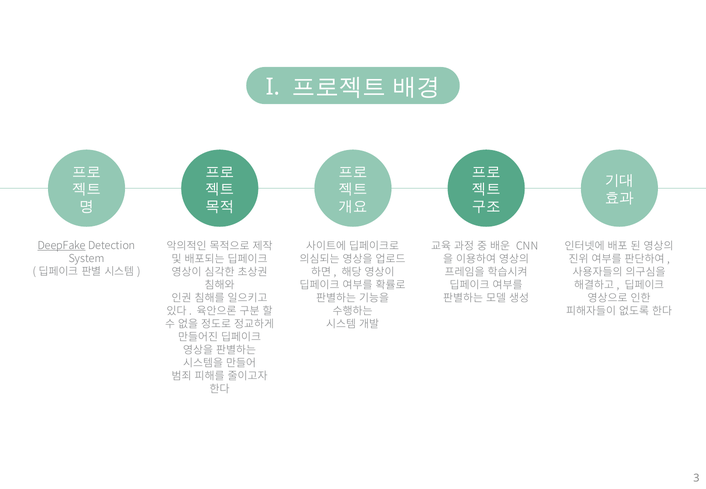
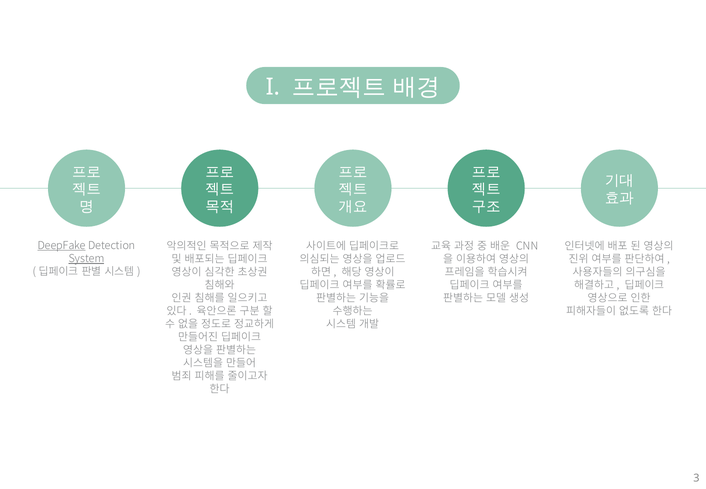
System underline: none -> present
